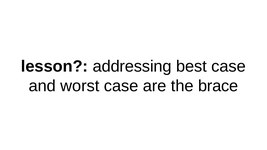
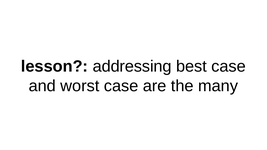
brace: brace -> many
